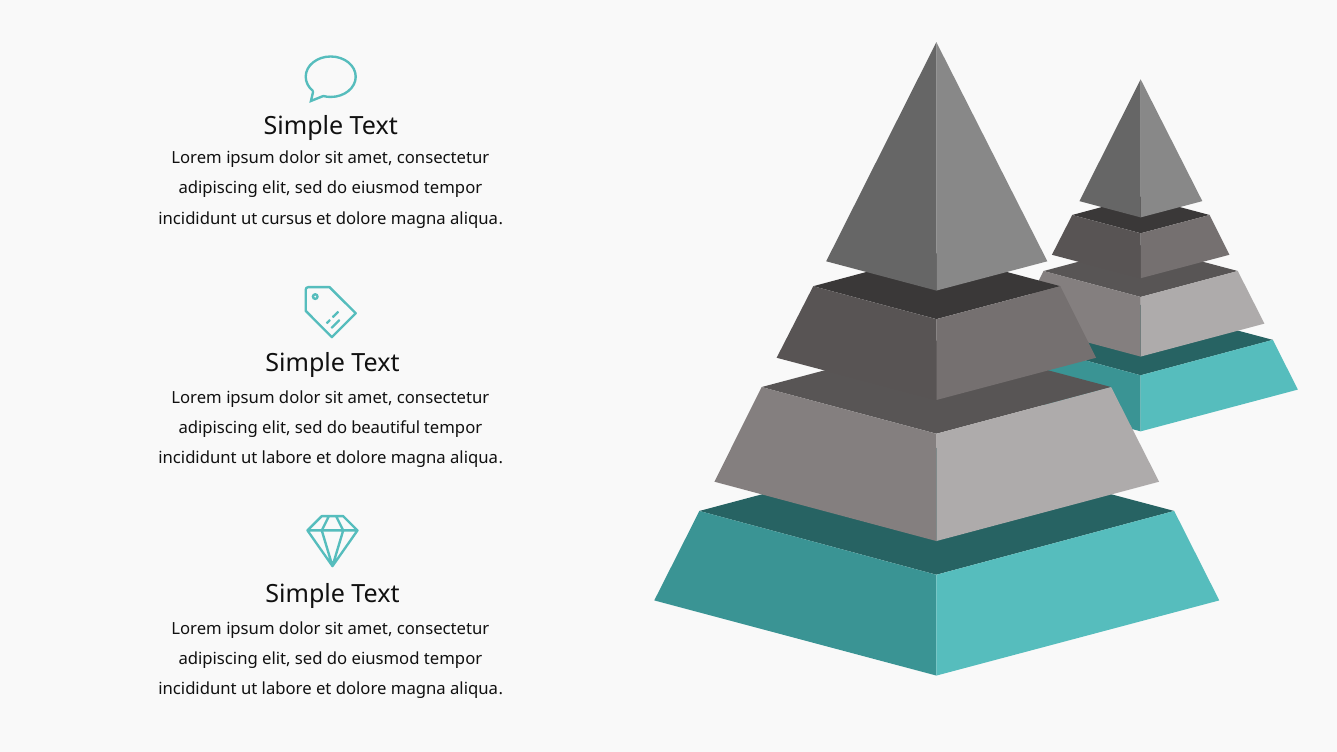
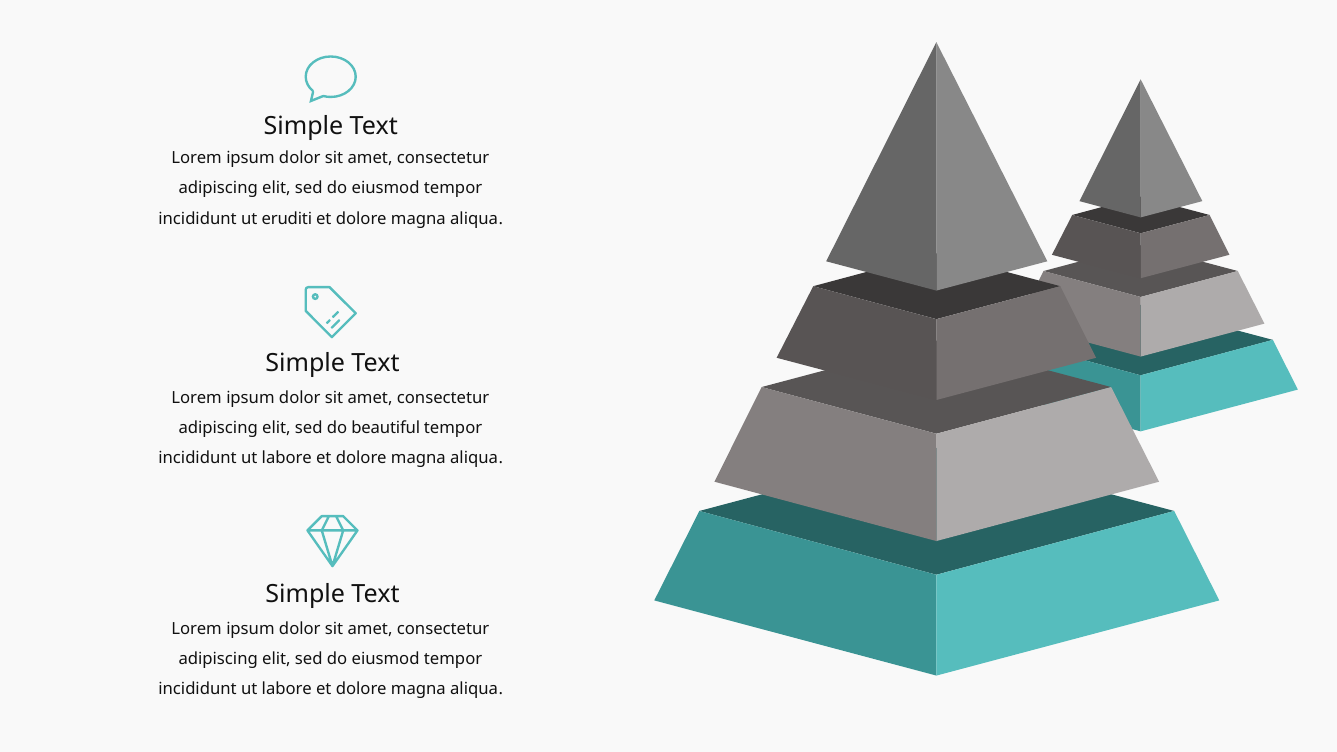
cursus: cursus -> eruditi
